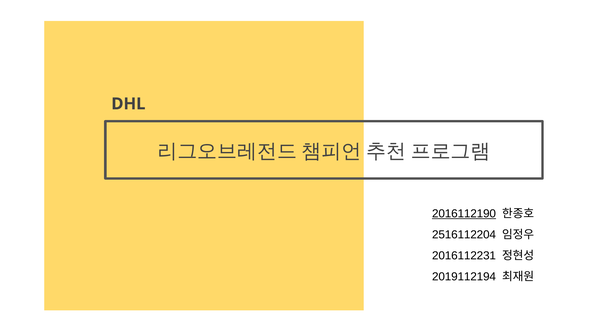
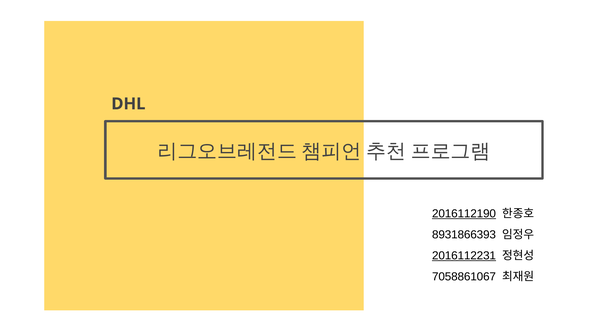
2516112204: 2516112204 -> 8931866393
2016112231 underline: none -> present
2019112194: 2019112194 -> 7058861067
